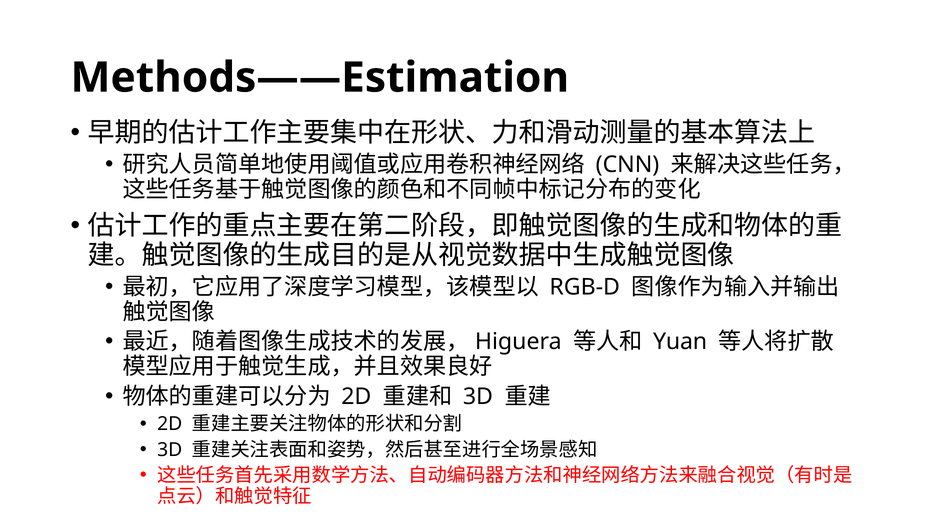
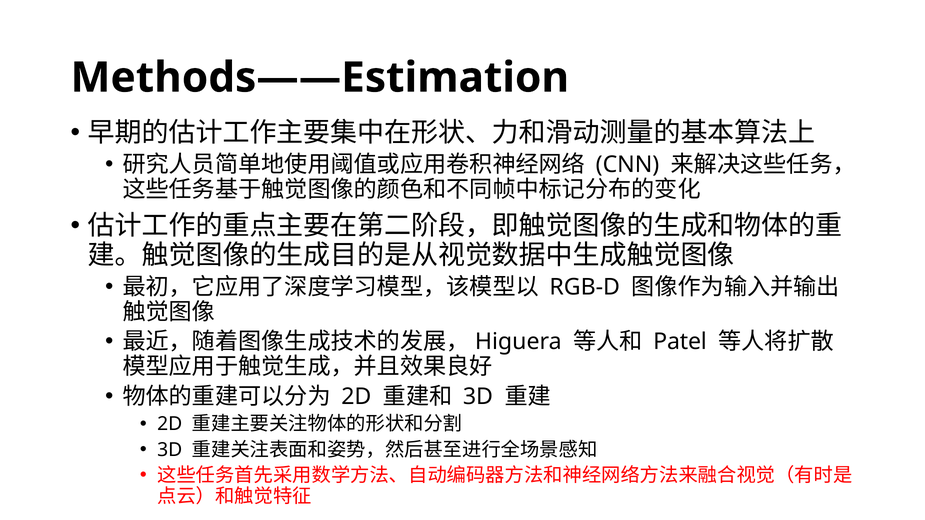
Yuan: Yuan -> Patel
